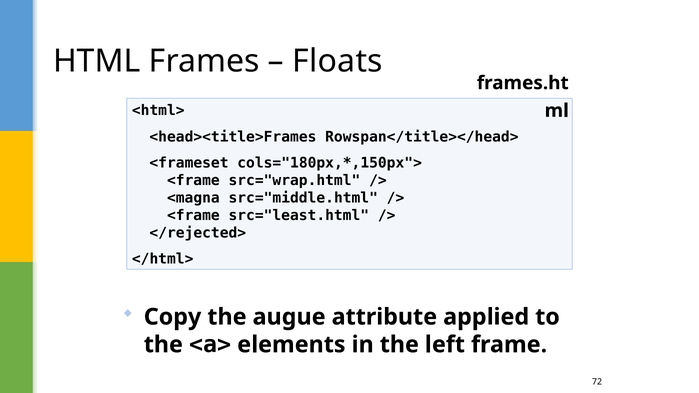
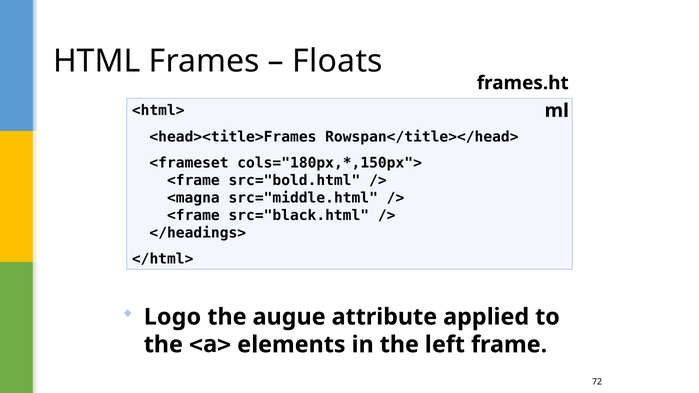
src="wrap.html: src="wrap.html -> src="bold.html
src="least.html: src="least.html -> src="black.html
</rejected>: </rejected> -> </headings>
Copy: Copy -> Logo
